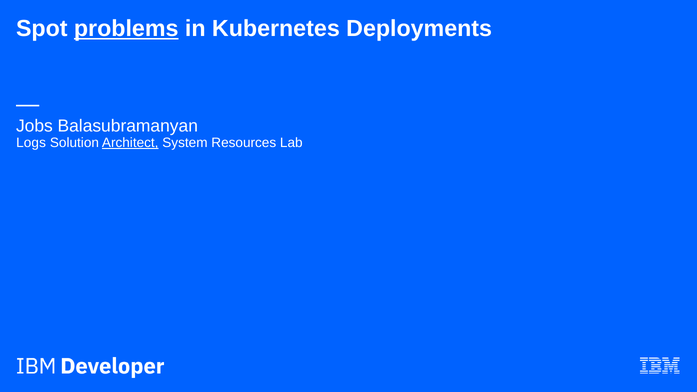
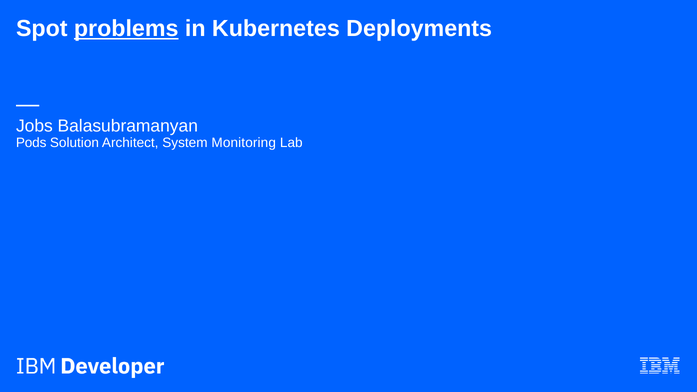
Logs: Logs -> Pods
Architect underline: present -> none
Resources: Resources -> Monitoring
